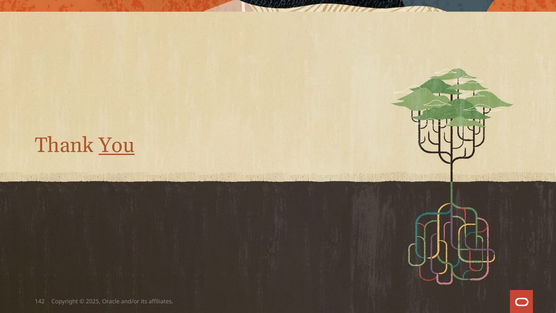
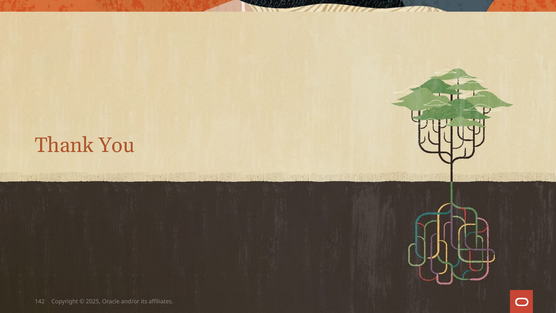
You underline: present -> none
